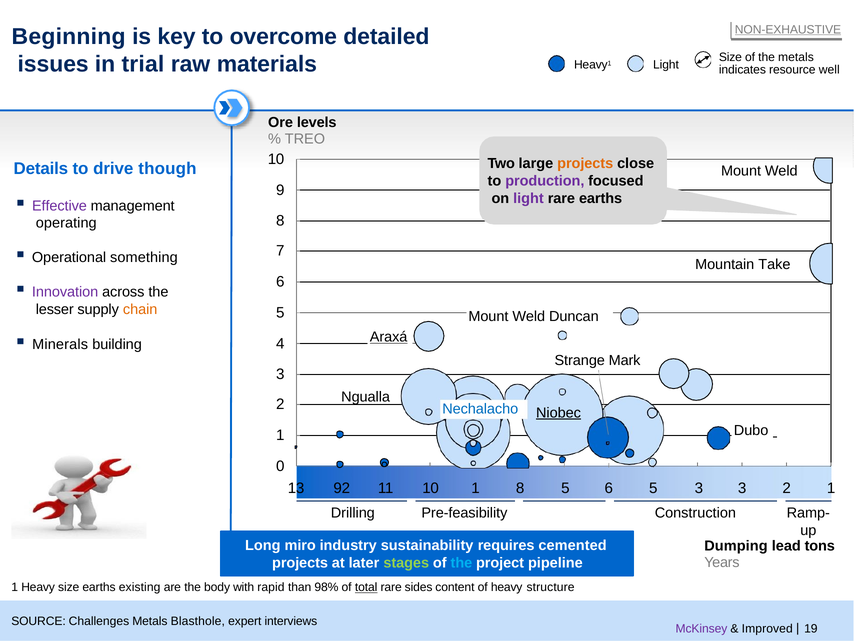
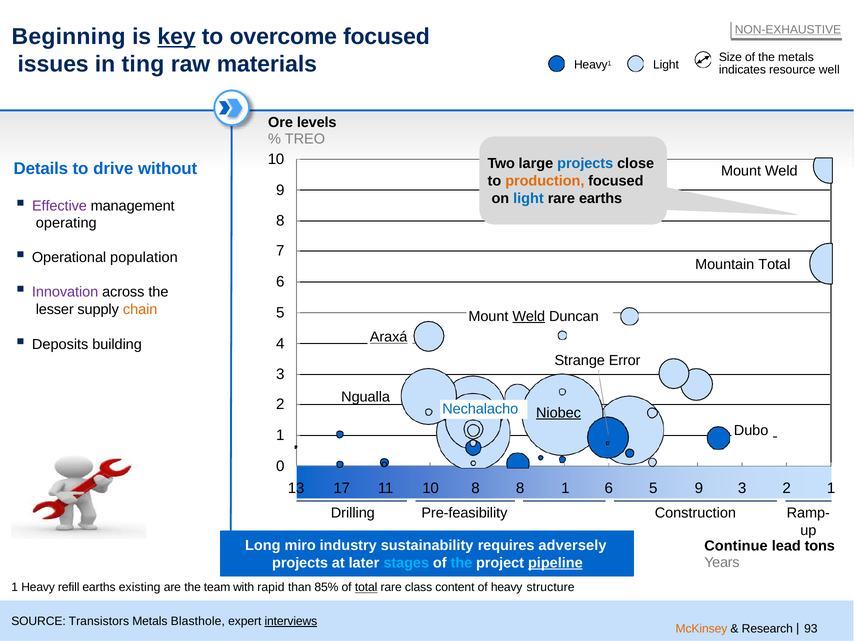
key underline: none -> present
overcome detailed: detailed -> focused
trial: trial -> ting
projects at (585, 164) colour: orange -> blue
though: though -> without
production colour: purple -> orange
light at (528, 198) colour: purple -> blue
something: something -> population
Mountain Take: Take -> Total
Weld at (529, 316) underline: none -> present
Minerals: Minerals -> Deposits
Mark: Mark -> Error
92: 92 -> 17
11 10 1: 1 -> 8
8 5: 5 -> 1
5 3: 3 -> 9
cemented: cemented -> adversely
Dumping: Dumping -> Continue
stages colour: light green -> light blue
pipeline underline: none -> present
Heavy size: size -> refill
body: body -> team
98%: 98% -> 85%
sides: sides -> class
Challenges: Challenges -> Transistors
interviews underline: none -> present
McKinsey colour: purple -> orange
Improved: Improved -> Research
19: 19 -> 93
